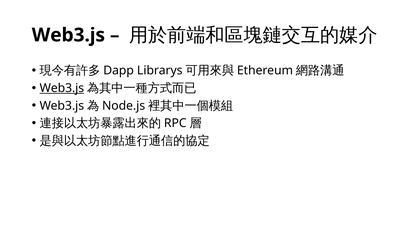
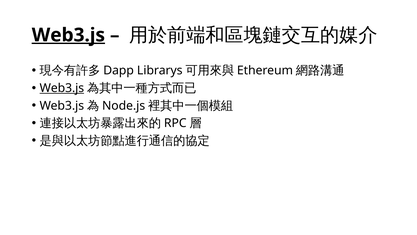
Web3.js at (68, 35) underline: none -> present
